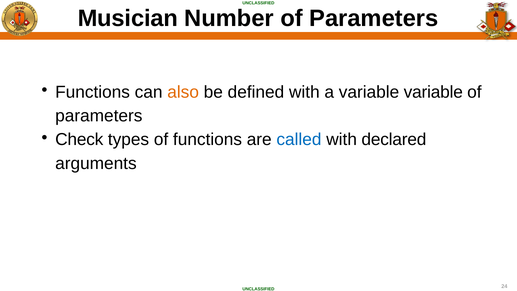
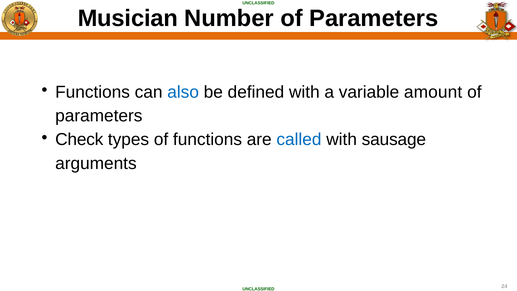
also colour: orange -> blue
variable variable: variable -> amount
declared: declared -> sausage
